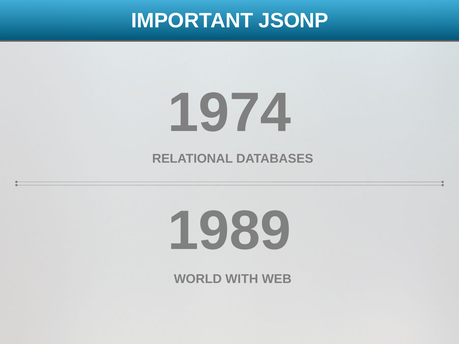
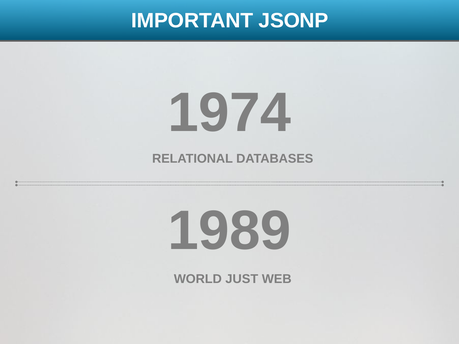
WITH: WITH -> JUST
